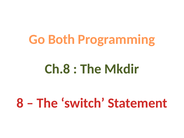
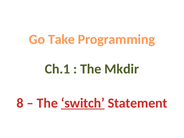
Both: Both -> Take
Ch.8: Ch.8 -> Ch.1
switch underline: none -> present
